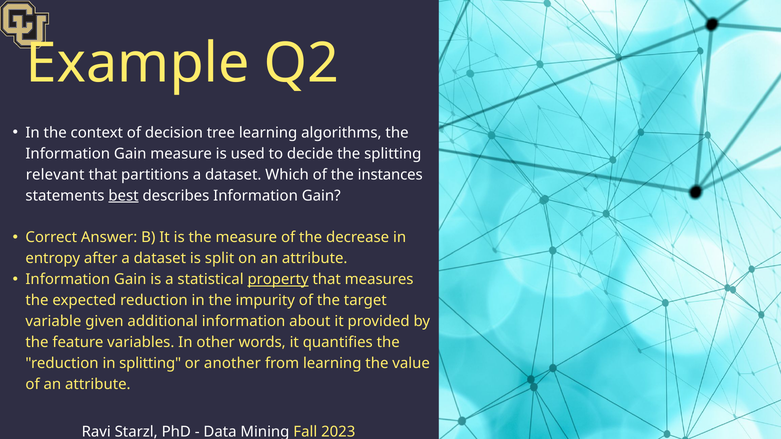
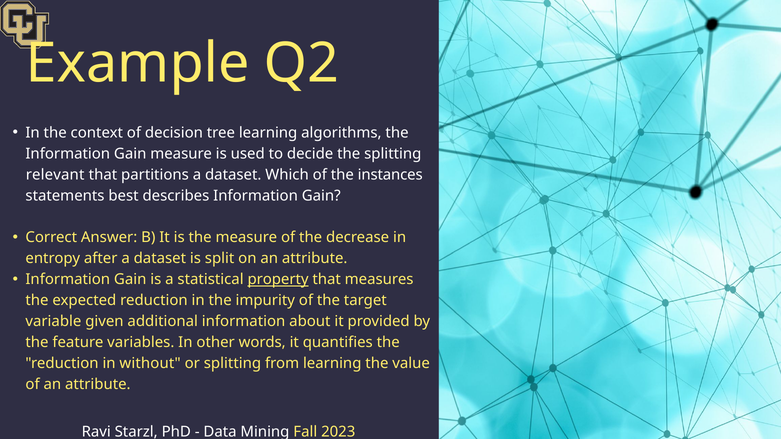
best underline: present -> none
in splitting: splitting -> without
or another: another -> splitting
